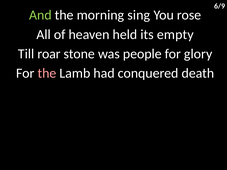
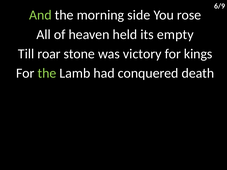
sing: sing -> side
people: people -> victory
glory: glory -> kings
the at (47, 73) colour: pink -> light green
